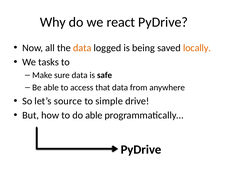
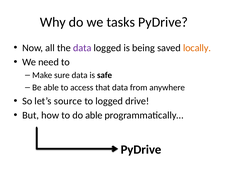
react: react -> tasks
data at (82, 48) colour: orange -> purple
tasks: tasks -> need
to simple: simple -> logged
